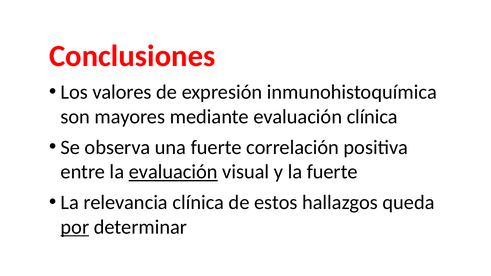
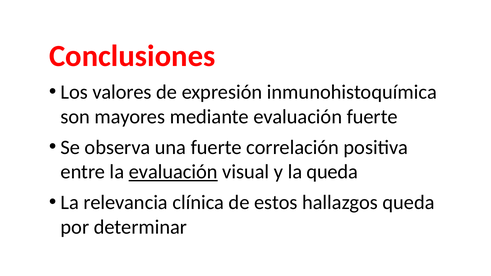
evaluación clínica: clínica -> fuerte
la fuerte: fuerte -> queda
por underline: present -> none
